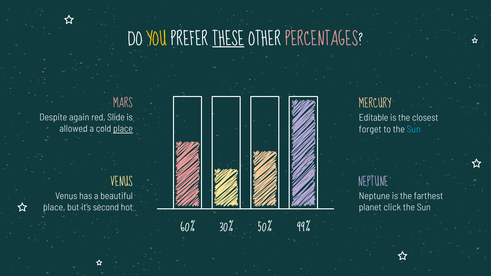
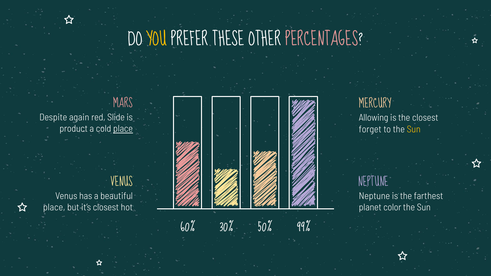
THESE underline: present -> none
Editable: Editable -> Allowing
allowed: allowed -> product
Sun at (414, 129) colour: light blue -> yellow
click: click -> color
it’s second: second -> closest
